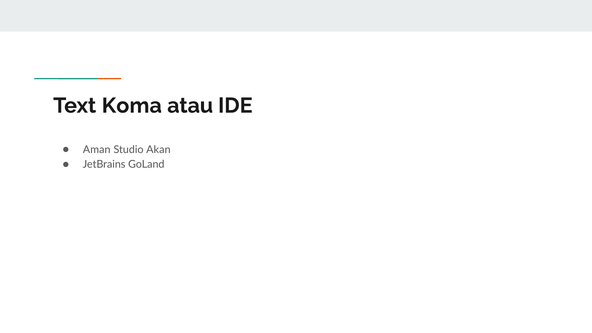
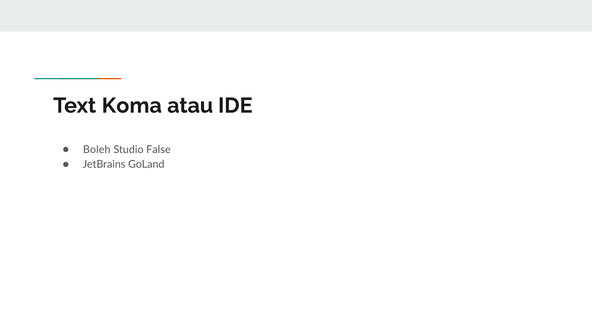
Aman: Aman -> Boleh
Akan: Akan -> False
